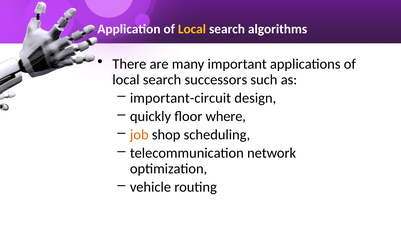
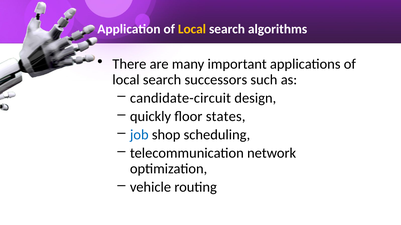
important-circuit: important-circuit -> candidate-circuit
where: where -> states
job colour: orange -> blue
